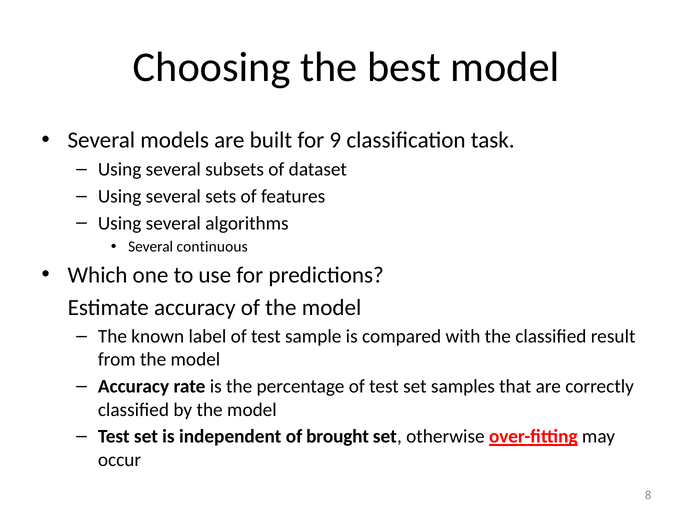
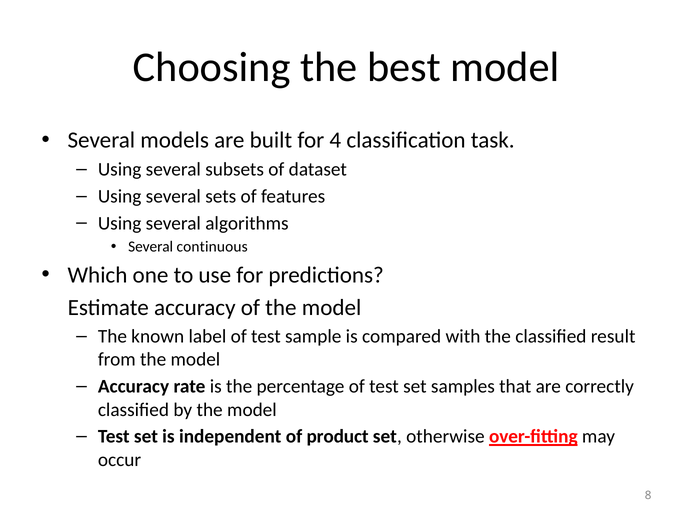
9: 9 -> 4
brought: brought -> product
